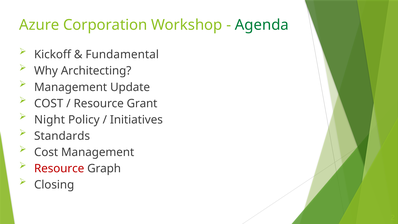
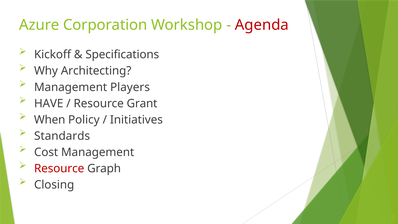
Agenda colour: green -> red
Fundamental: Fundamental -> Specifications
Update: Update -> Players
COST at (49, 103): COST -> HAVE
Night: Night -> When
